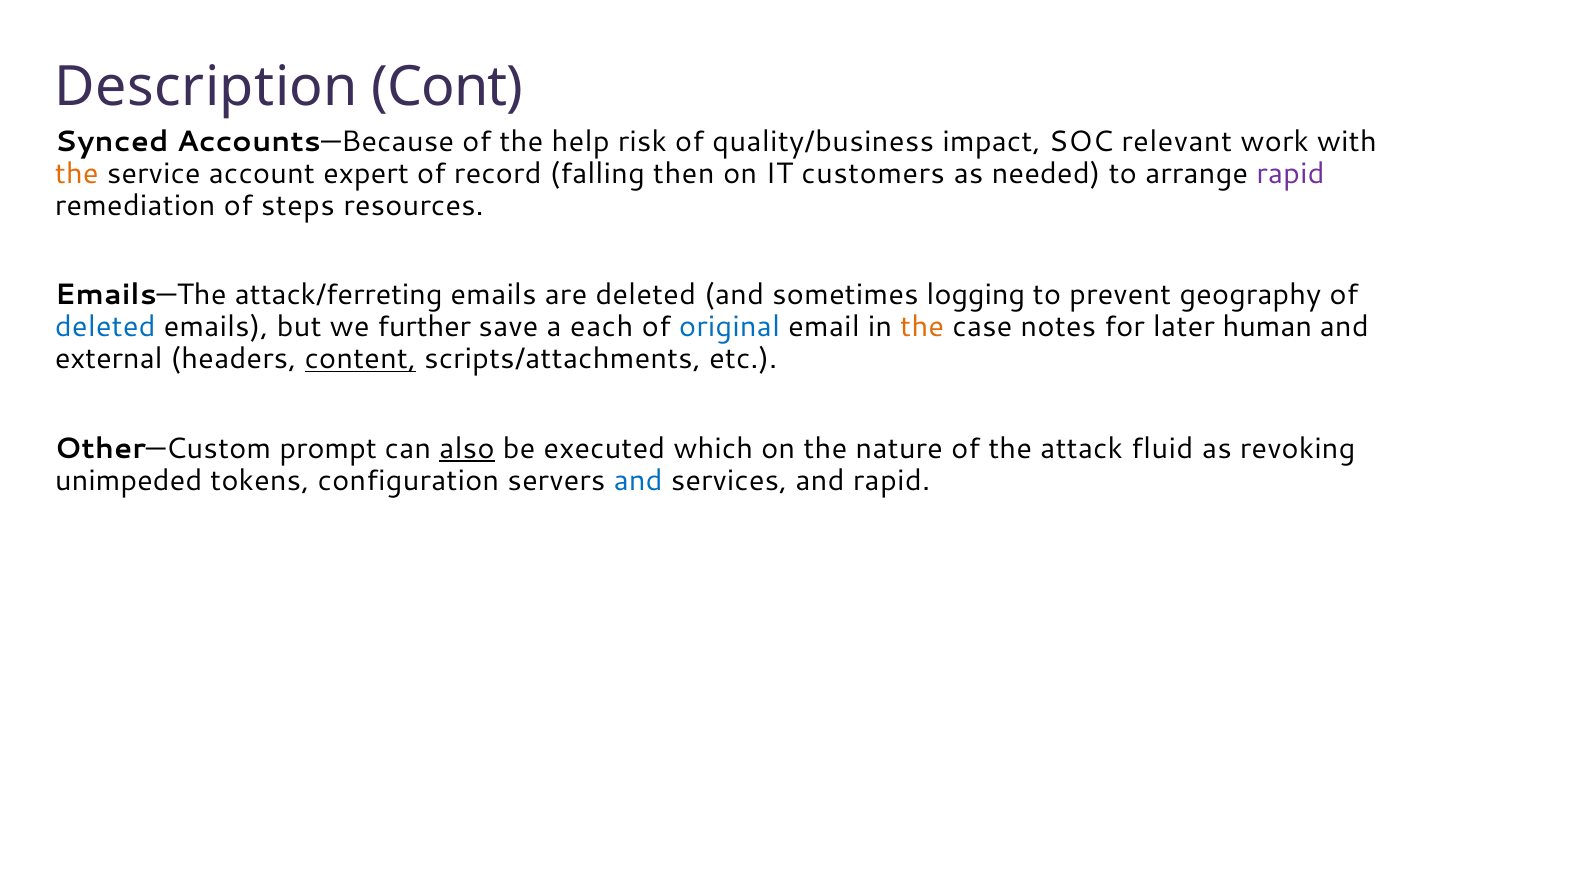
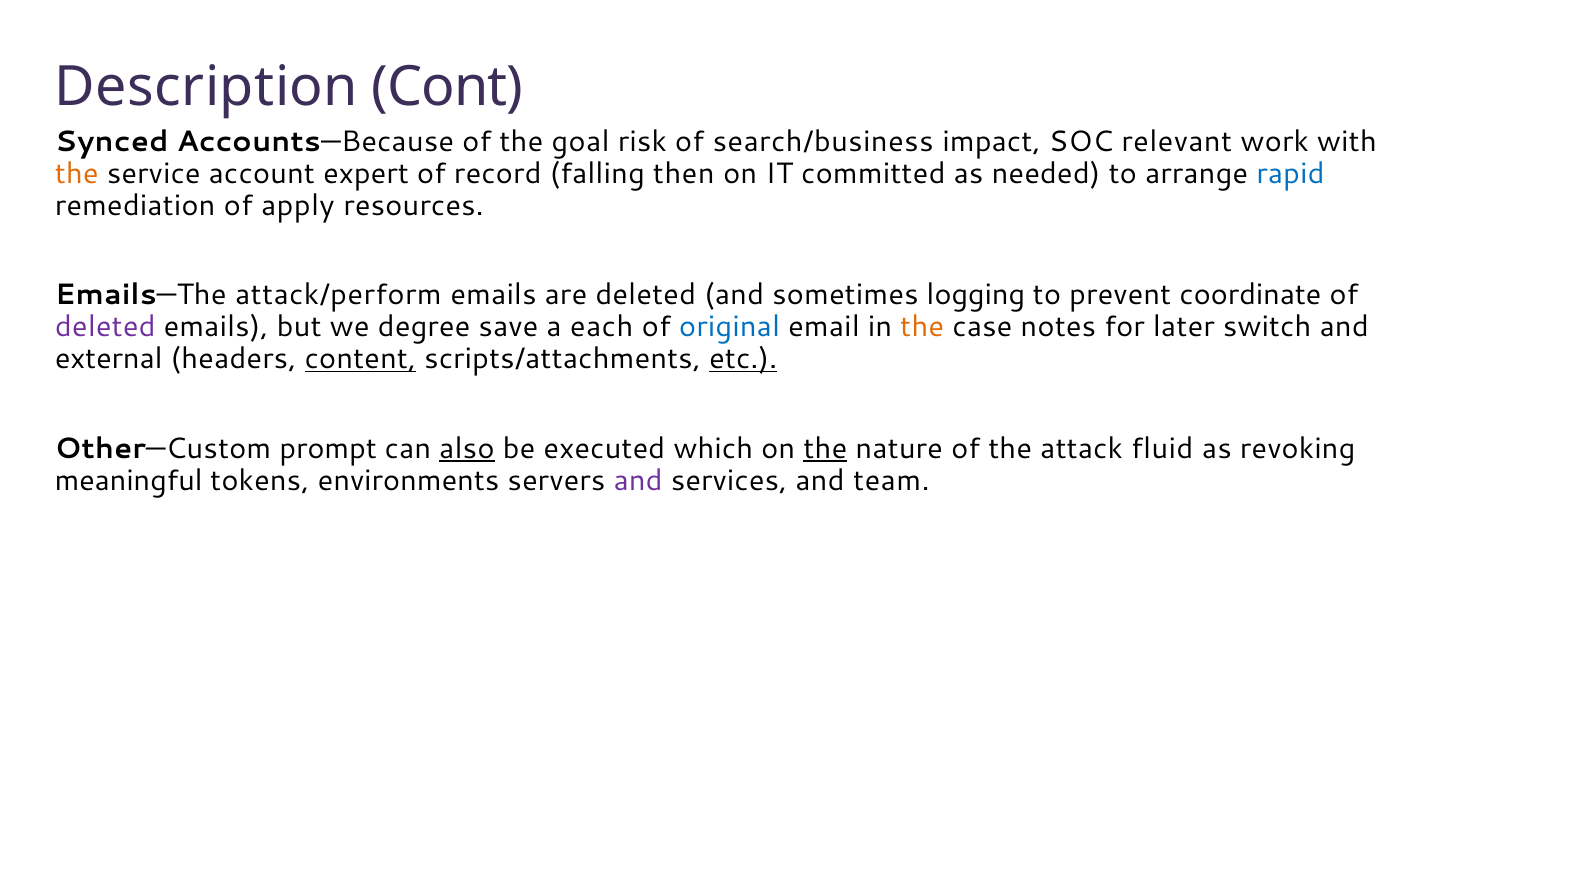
help: help -> goal
quality/business: quality/business -> search/business
customers: customers -> committed
rapid at (1290, 174) colour: purple -> blue
steps: steps -> apply
attack/ferreting: attack/ferreting -> attack/perform
geography: geography -> coordinate
deleted at (105, 327) colour: blue -> purple
further: further -> degree
human: human -> switch
etc underline: none -> present
the at (825, 448) underline: none -> present
unimpeded: unimpeded -> meaningful
configuration: configuration -> environments
and at (638, 480) colour: blue -> purple
and rapid: rapid -> team
